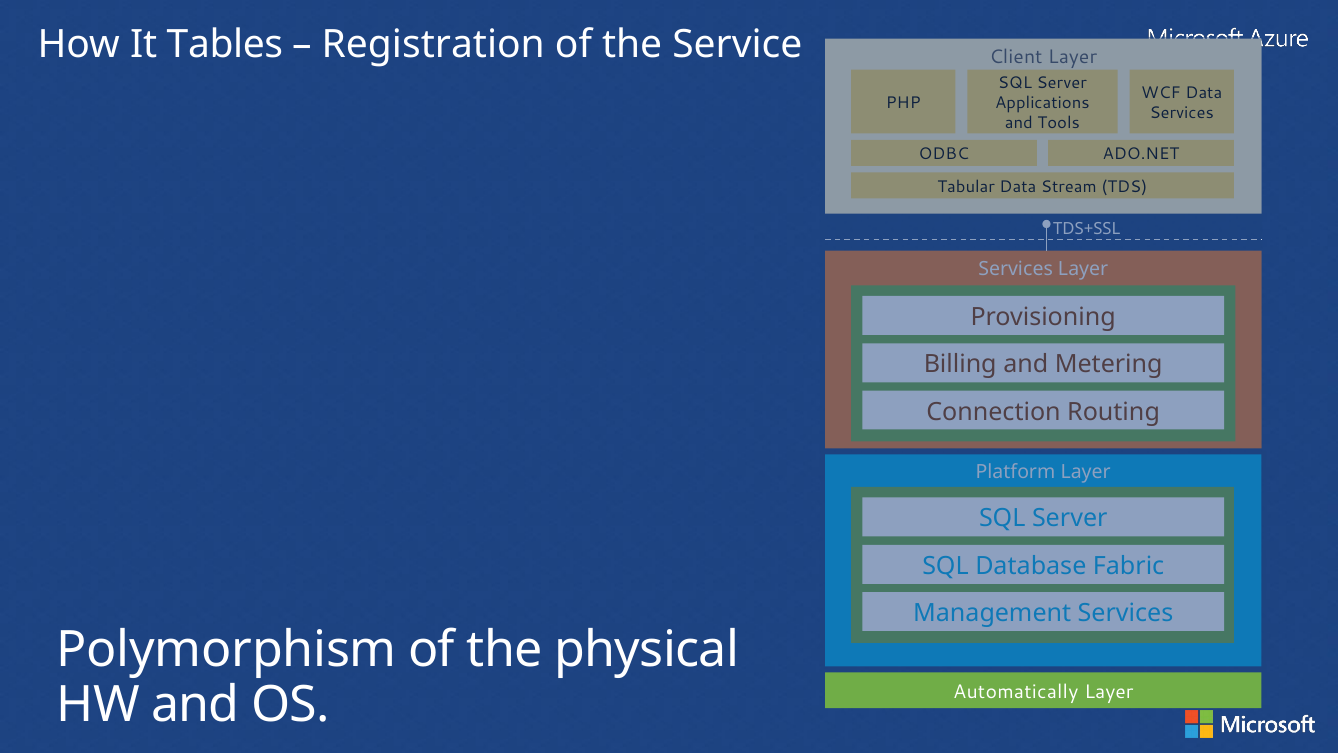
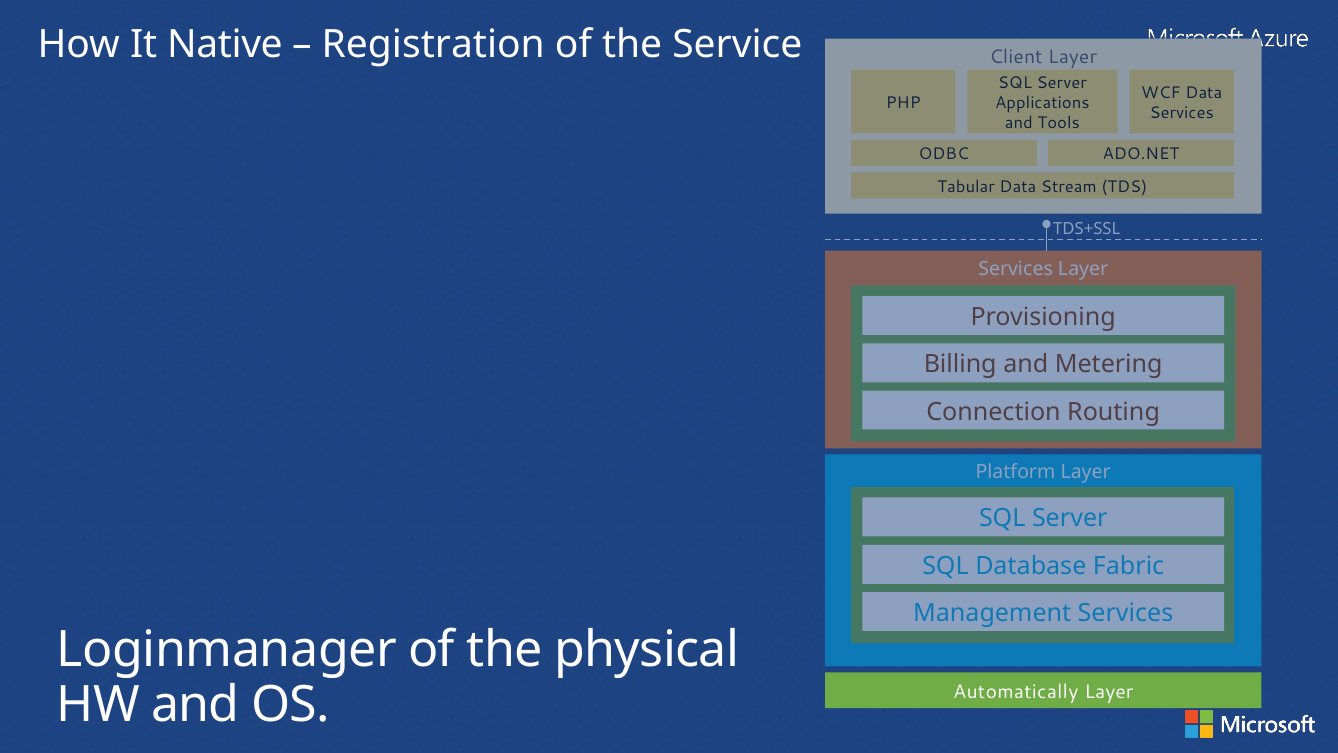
Tables: Tables -> Native
Polymorphism: Polymorphism -> Loginmanager
